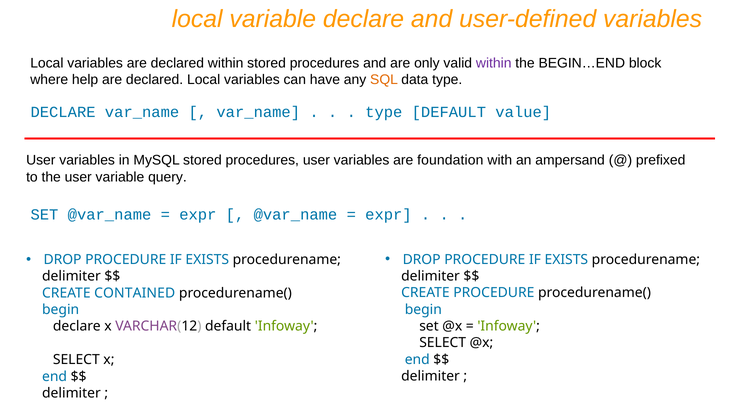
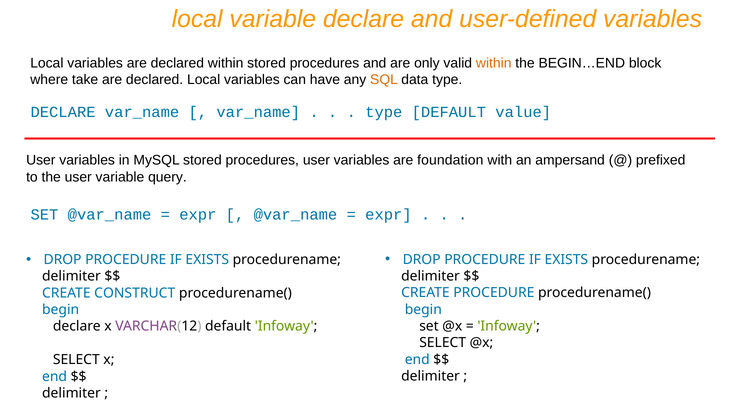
within at (494, 63) colour: purple -> orange
help: help -> take
CONTAINED: CONTAINED -> CONSTRUCT
